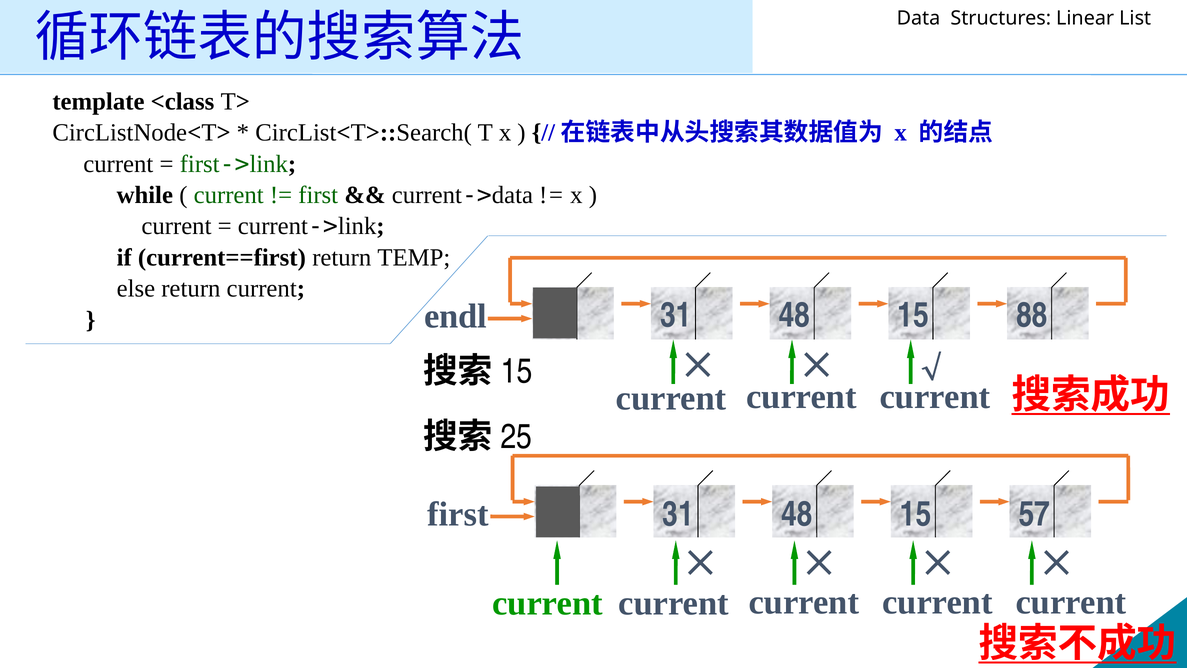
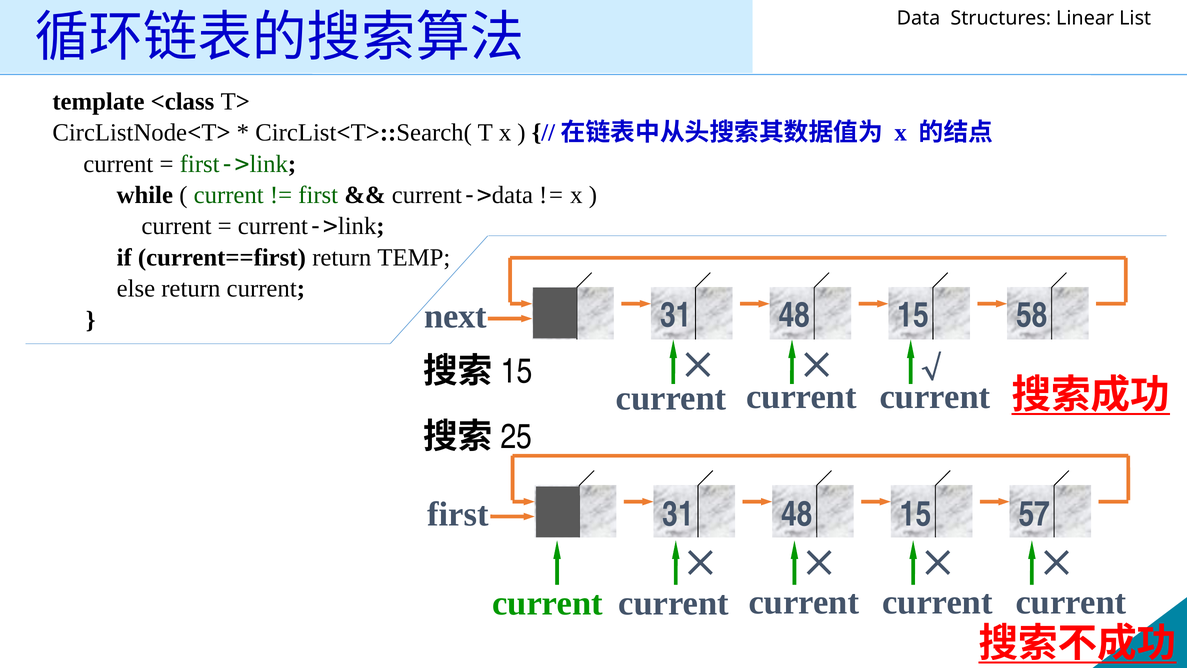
endl: endl -> next
88: 88 -> 58
